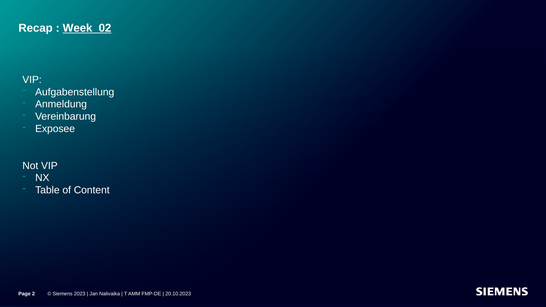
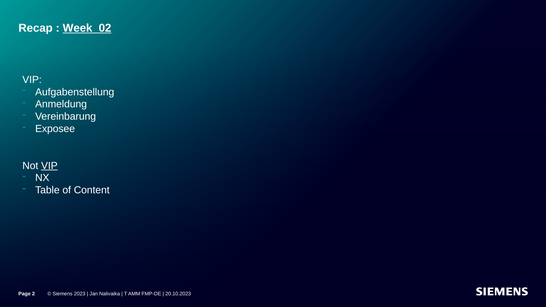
VIP at (49, 166) underline: none -> present
